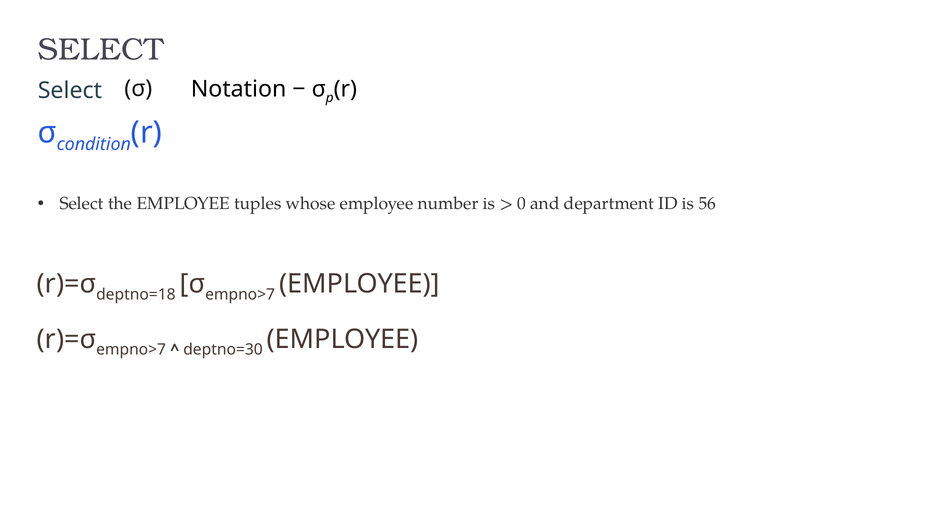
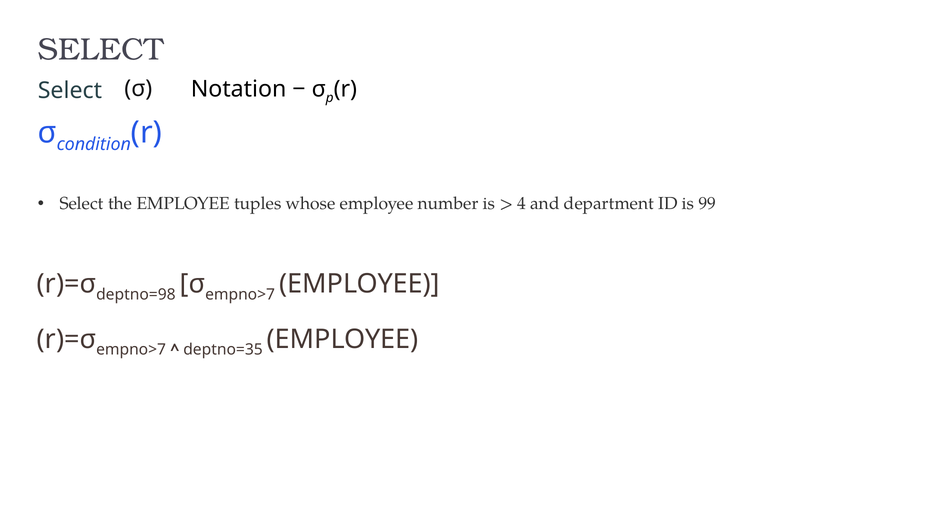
0: 0 -> 4
56: 56 -> 99
deptno=18: deptno=18 -> deptno=98
deptno=30: deptno=30 -> deptno=35
